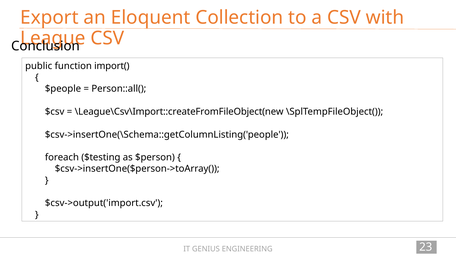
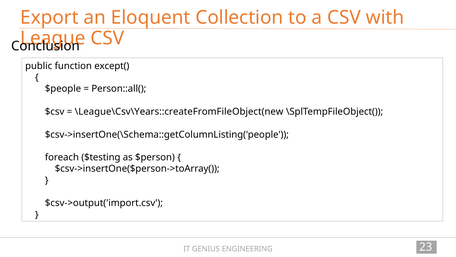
import(: import( -> except(
\League\Csv\Import::createFromFileObject(new: \League\Csv\Import::createFromFileObject(new -> \League\Csv\Years::createFromFileObject(new
